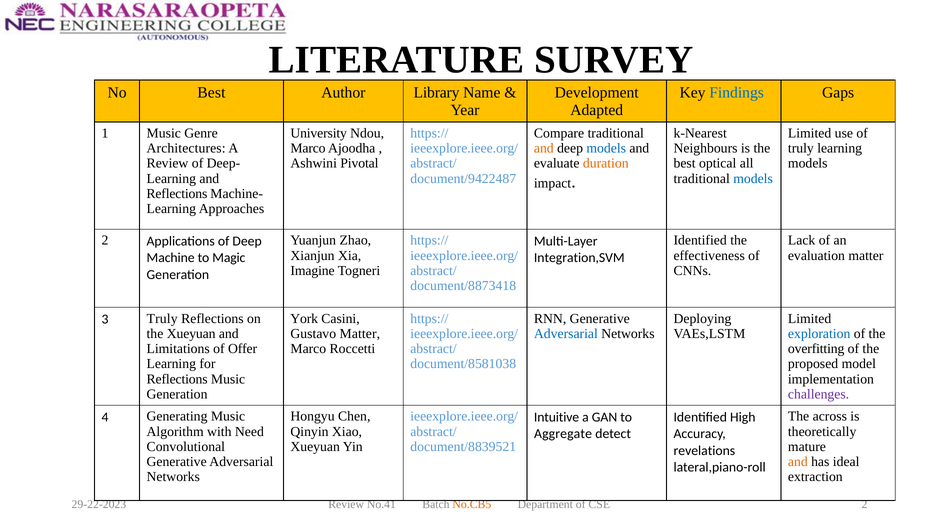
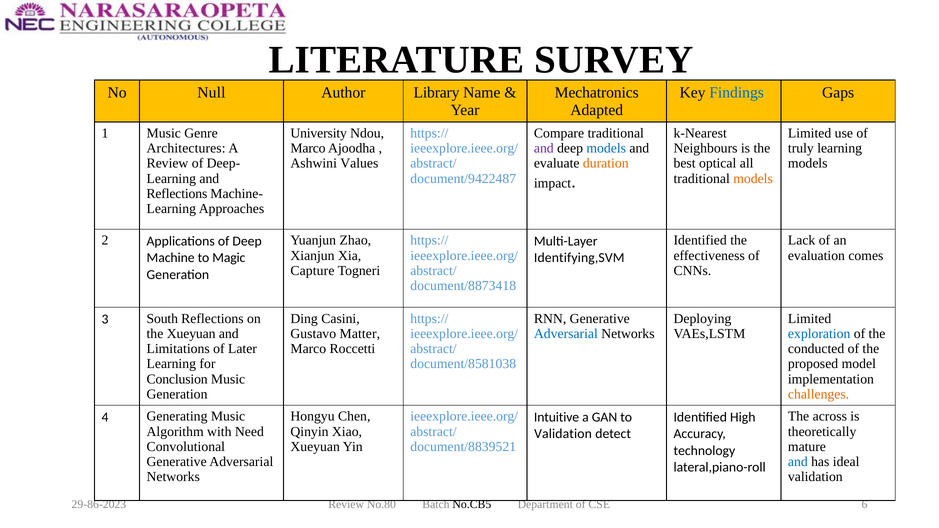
No Best: Best -> Null
Development: Development -> Mechatronics
and at (544, 148) colour: orange -> purple
Pivotal: Pivotal -> Values
models at (753, 179) colour: blue -> orange
evaluation matter: matter -> comes
Integration,SVM: Integration,SVM -> Identifying,SVM
Imagine: Imagine -> Capture
York: York -> Ding
3 Truly: Truly -> South
Offer: Offer -> Later
overfitting: overfitting -> conducted
Reflections at (177, 379): Reflections -> Conclusion
challenges colour: purple -> orange
Aggregate at (563, 434): Aggregate -> Validation
revelations: revelations -> technology
and at (798, 462) colour: orange -> blue
extraction at (815, 477): extraction -> validation
29-22-2023: 29-22-2023 -> 29-86-2023
No.41: No.41 -> No.80
No.CB5 colour: orange -> black
CSE 2: 2 -> 6
